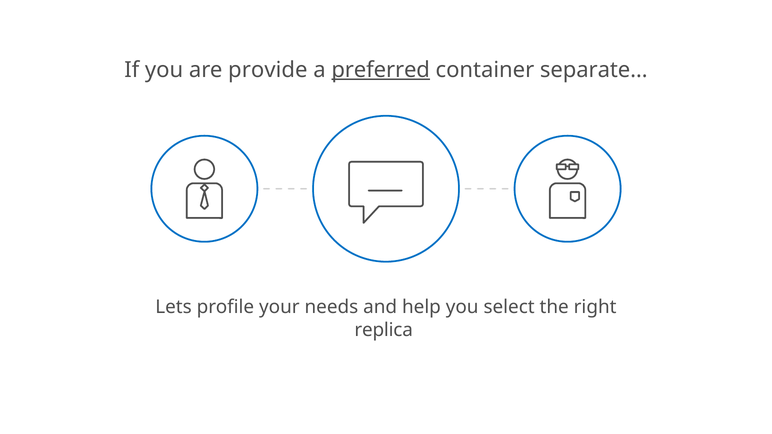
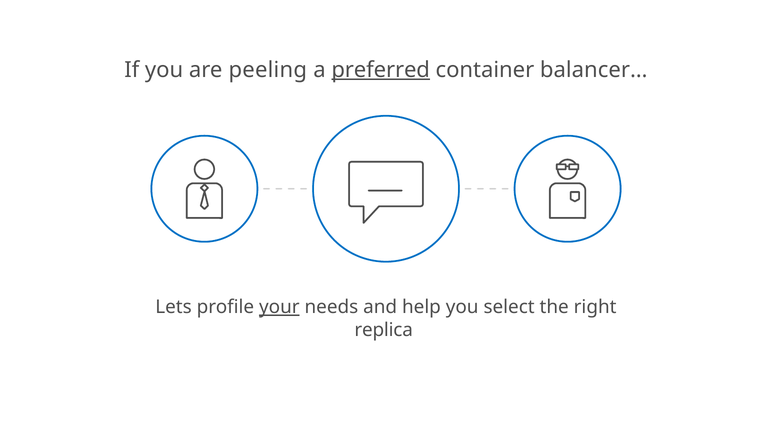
provide: provide -> peeling
separate…: separate… -> balancer…
your underline: none -> present
